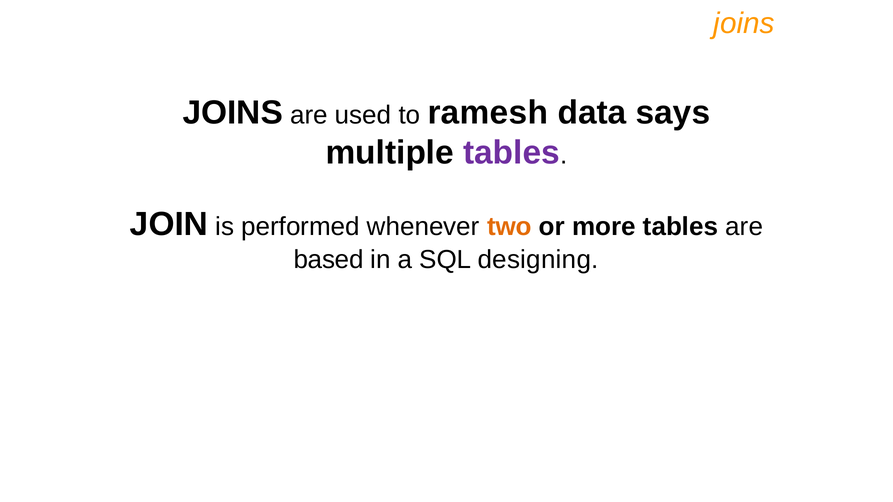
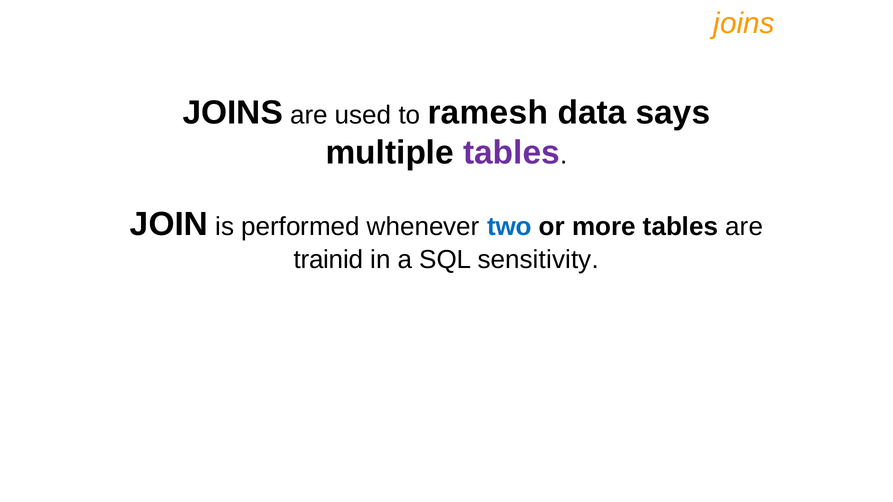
two colour: orange -> blue
based: based -> trainid
designing: designing -> sensitivity
